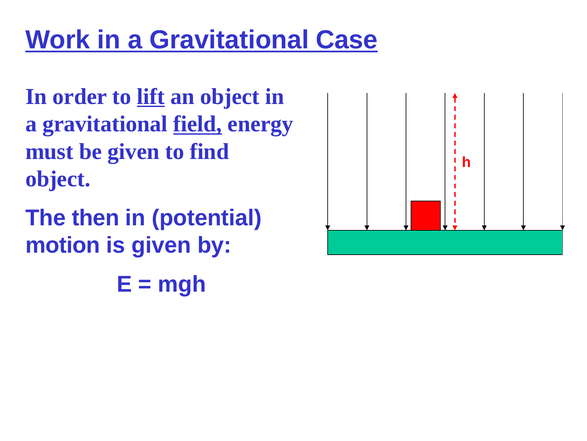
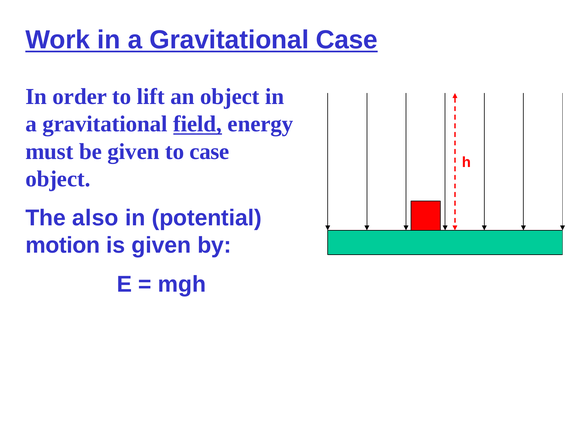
lift underline: present -> none
to find: find -> case
then: then -> also
